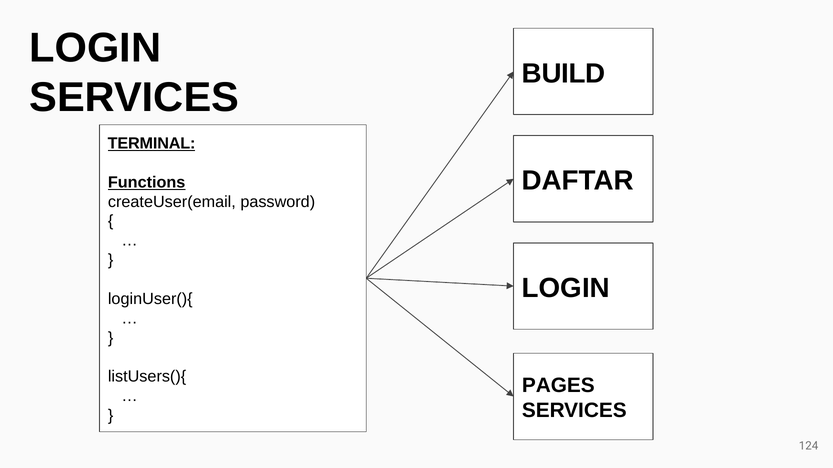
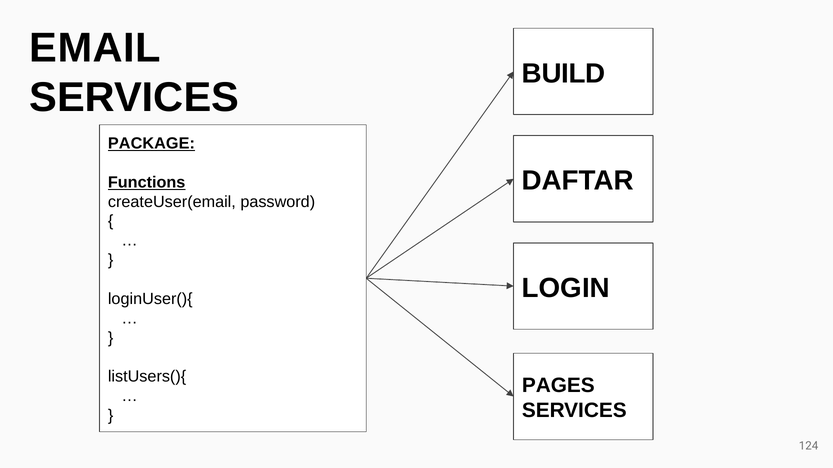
LOGIN at (95, 48): LOGIN -> EMAIL
TERMINAL: TERMINAL -> PACKAGE
